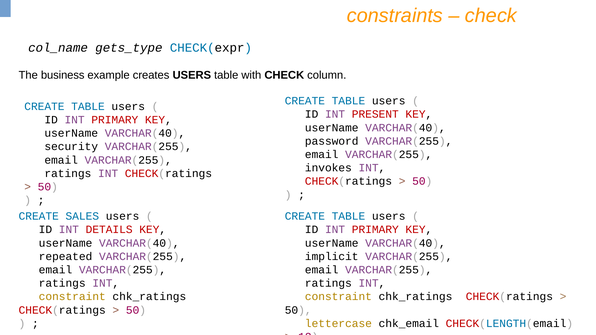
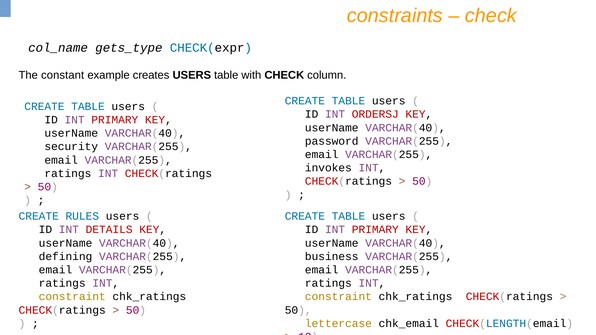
business: business -> constant
PRESENT: PRESENT -> ORDERSJ
SALES: SALES -> RULES
repeated: repeated -> defining
implicit: implicit -> business
